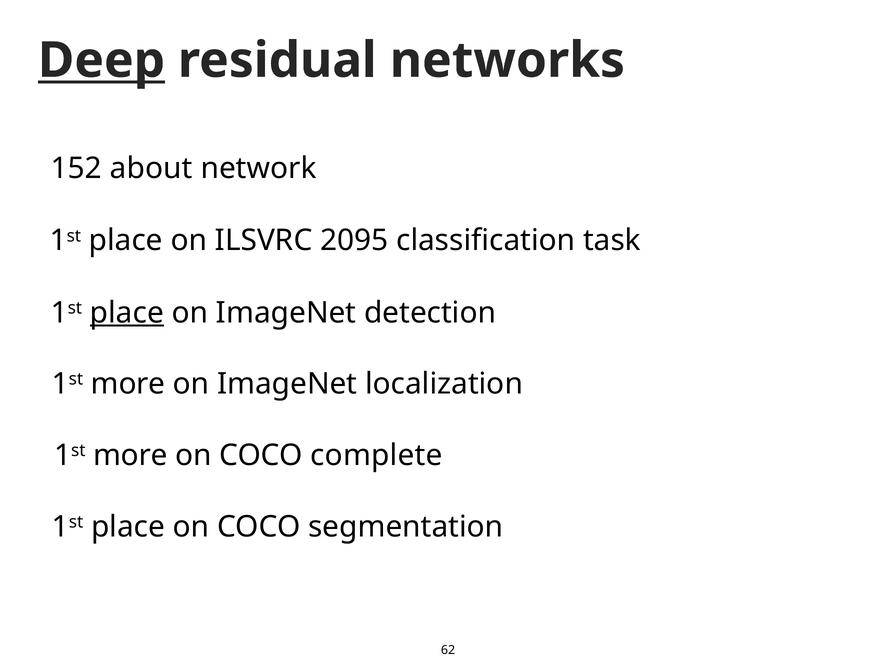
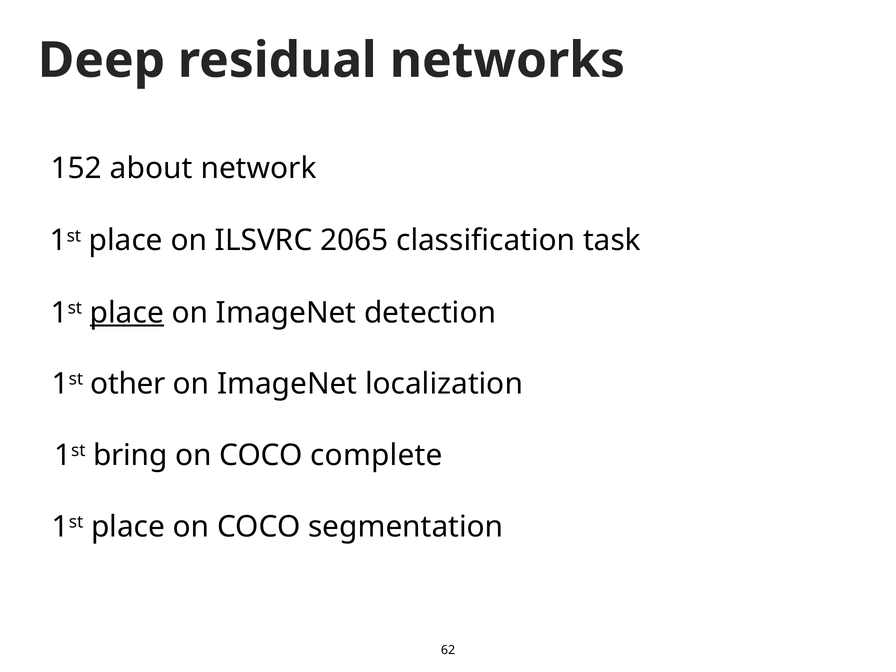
Deep underline: present -> none
2095: 2095 -> 2065
more at (128, 384): more -> other
more at (130, 455): more -> bring
